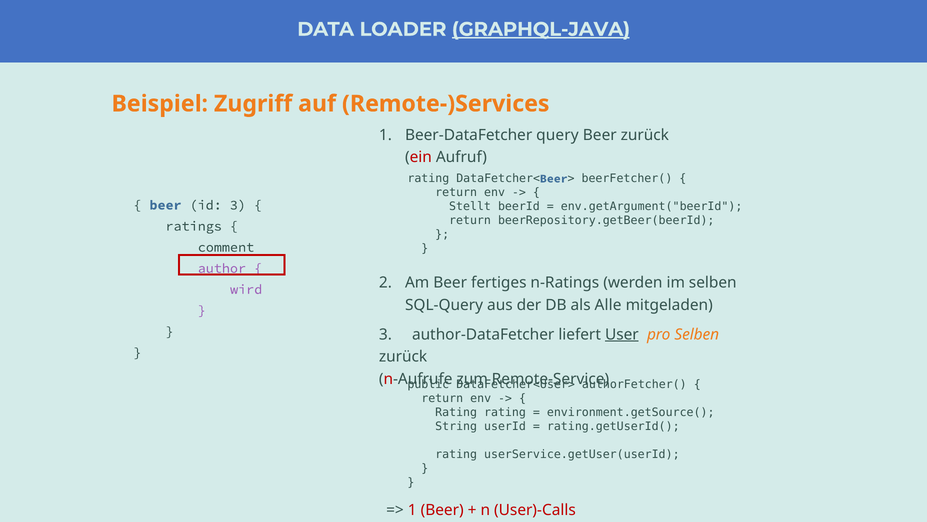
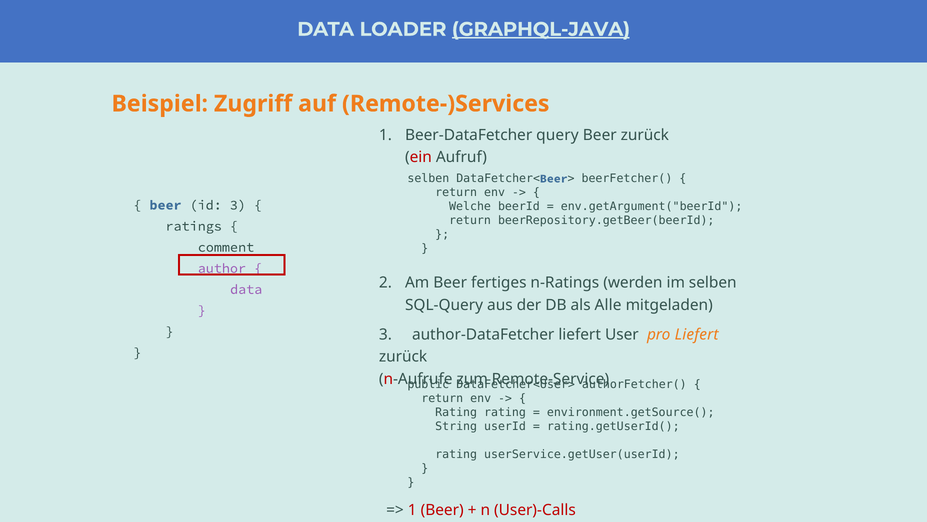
rating at (428, 178): rating -> selben
Stellt: Stellt -> Welche
wird at (246, 289): wird -> data
User underline: present -> none
pro Selben: Selben -> Liefert
